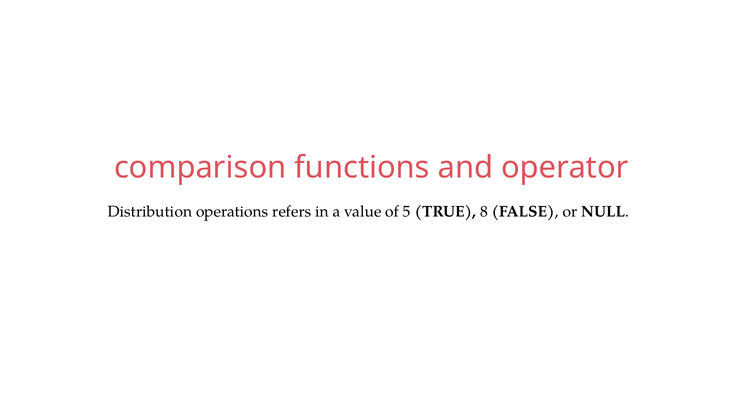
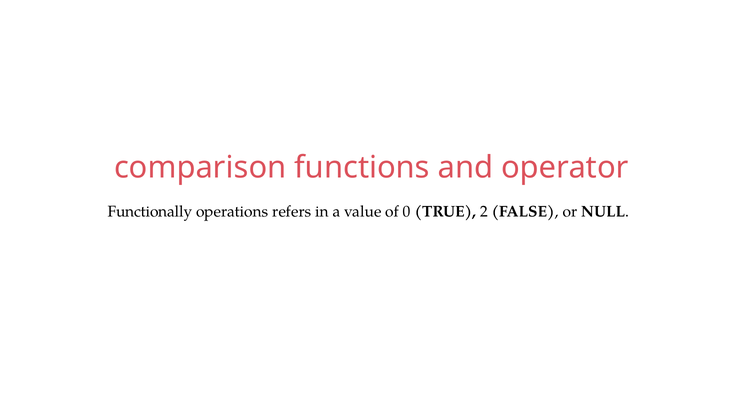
Distribution: Distribution -> Functionally
5: 5 -> 0
8: 8 -> 2
